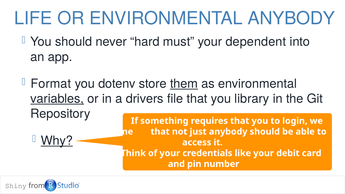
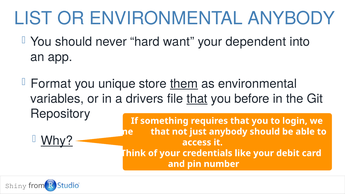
LIFE: LIFE -> LIST
must: must -> want
dotenv: dotenv -> unique
variables underline: present -> none
that at (197, 99) underline: none -> present
library: library -> before
